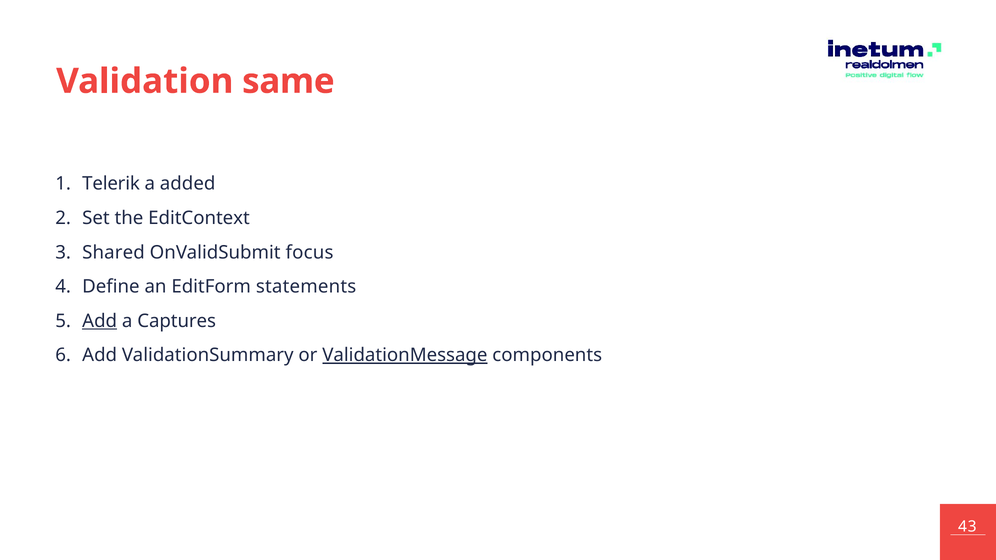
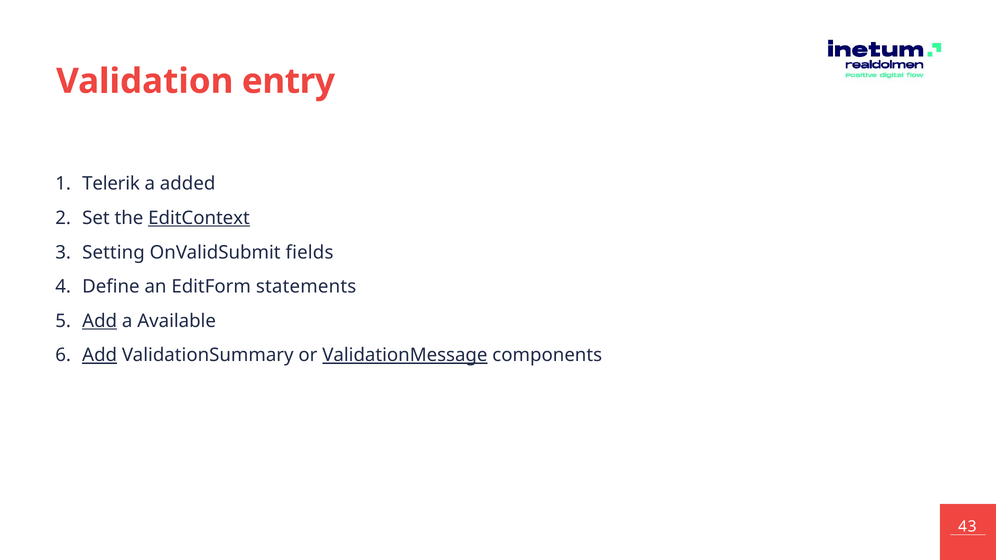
same: same -> entry
EditContext underline: none -> present
Shared: Shared -> Setting
focus: focus -> fields
Captures: Captures -> Available
Add at (100, 355) underline: none -> present
